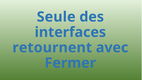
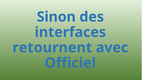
Seule: Seule -> Sinon
Fermer: Fermer -> Officiel
